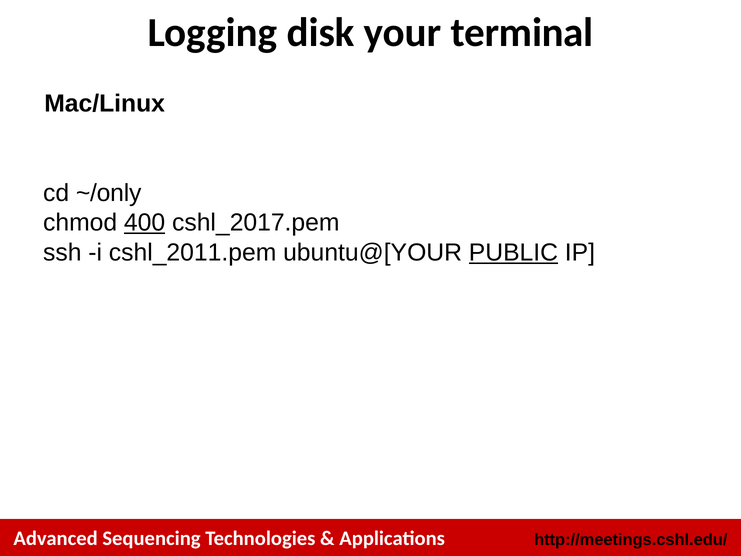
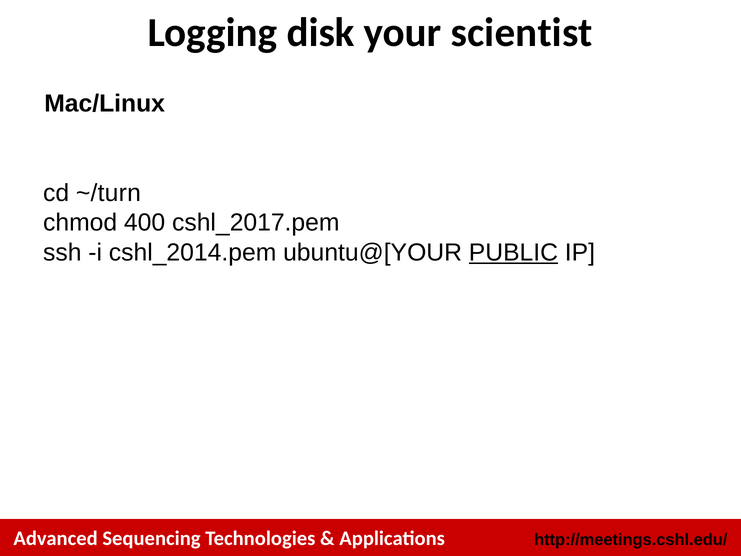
terminal: terminal -> scientist
~/only: ~/only -> ~/turn
400 underline: present -> none
cshl_2011.pem: cshl_2011.pem -> cshl_2014.pem
